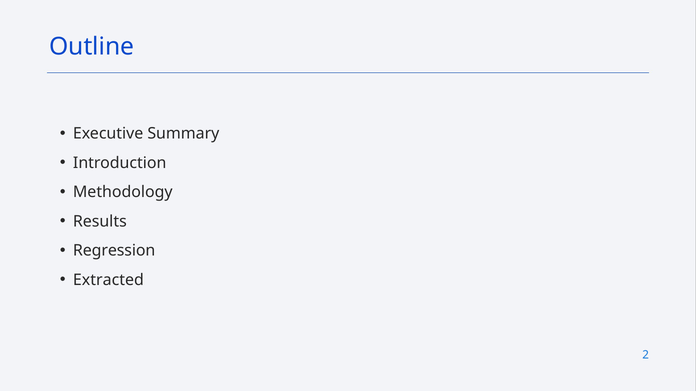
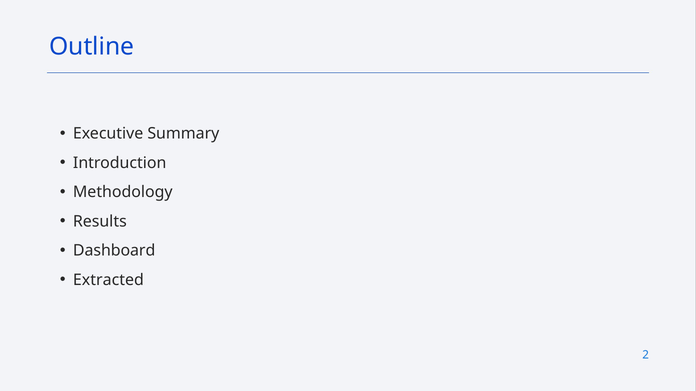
Regression: Regression -> Dashboard
